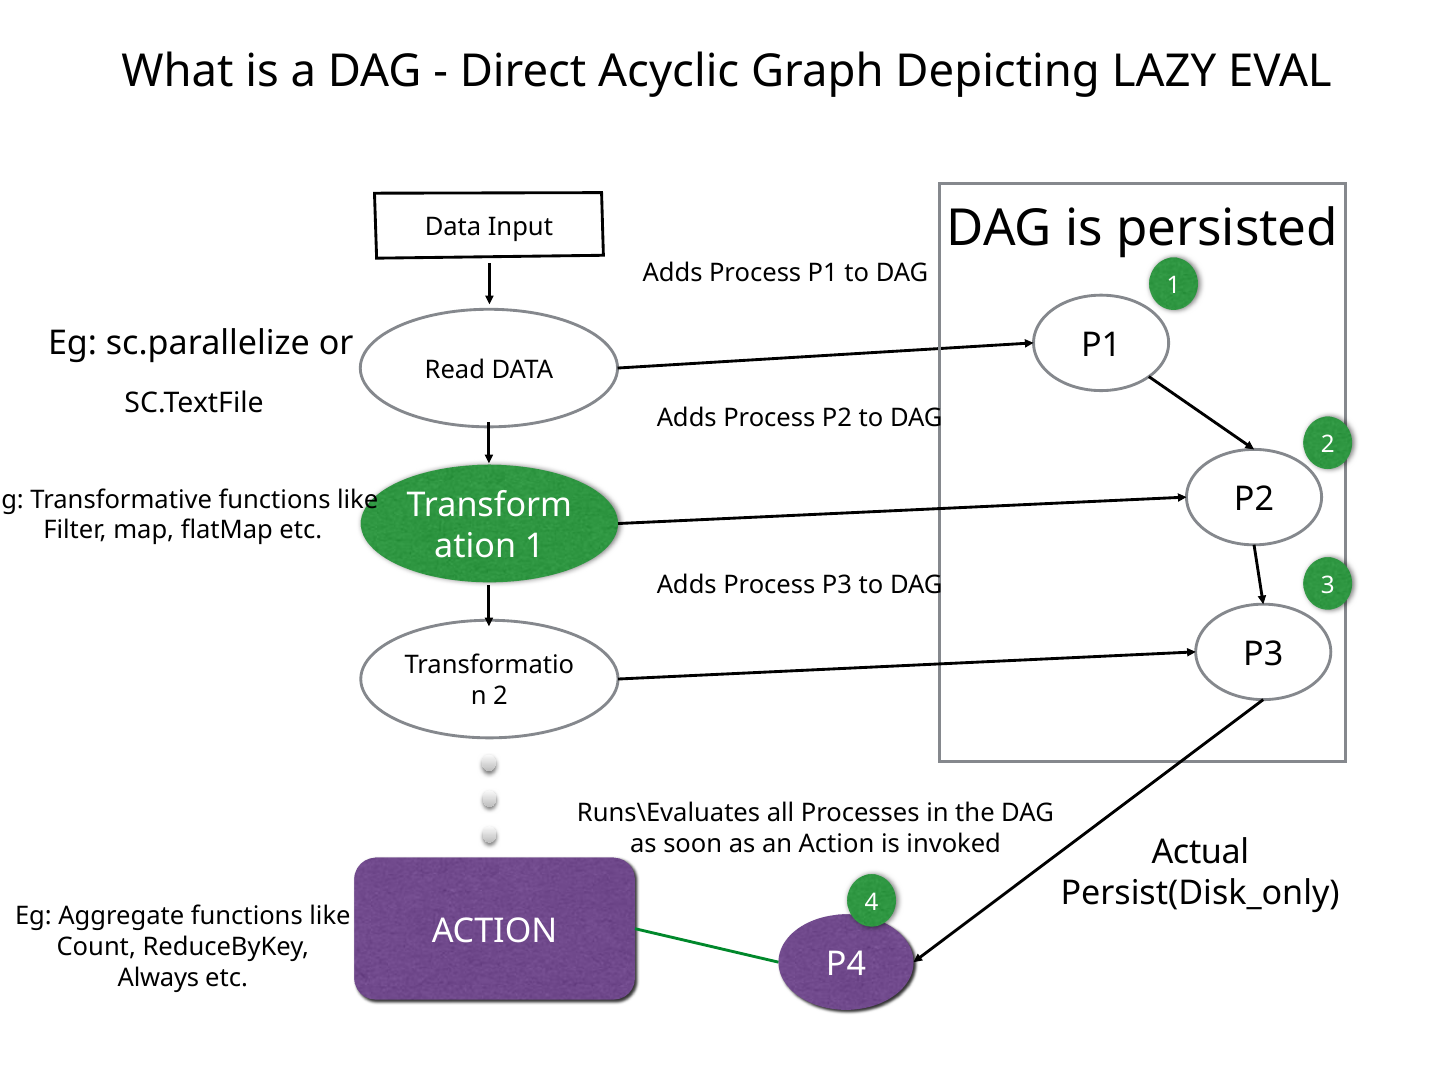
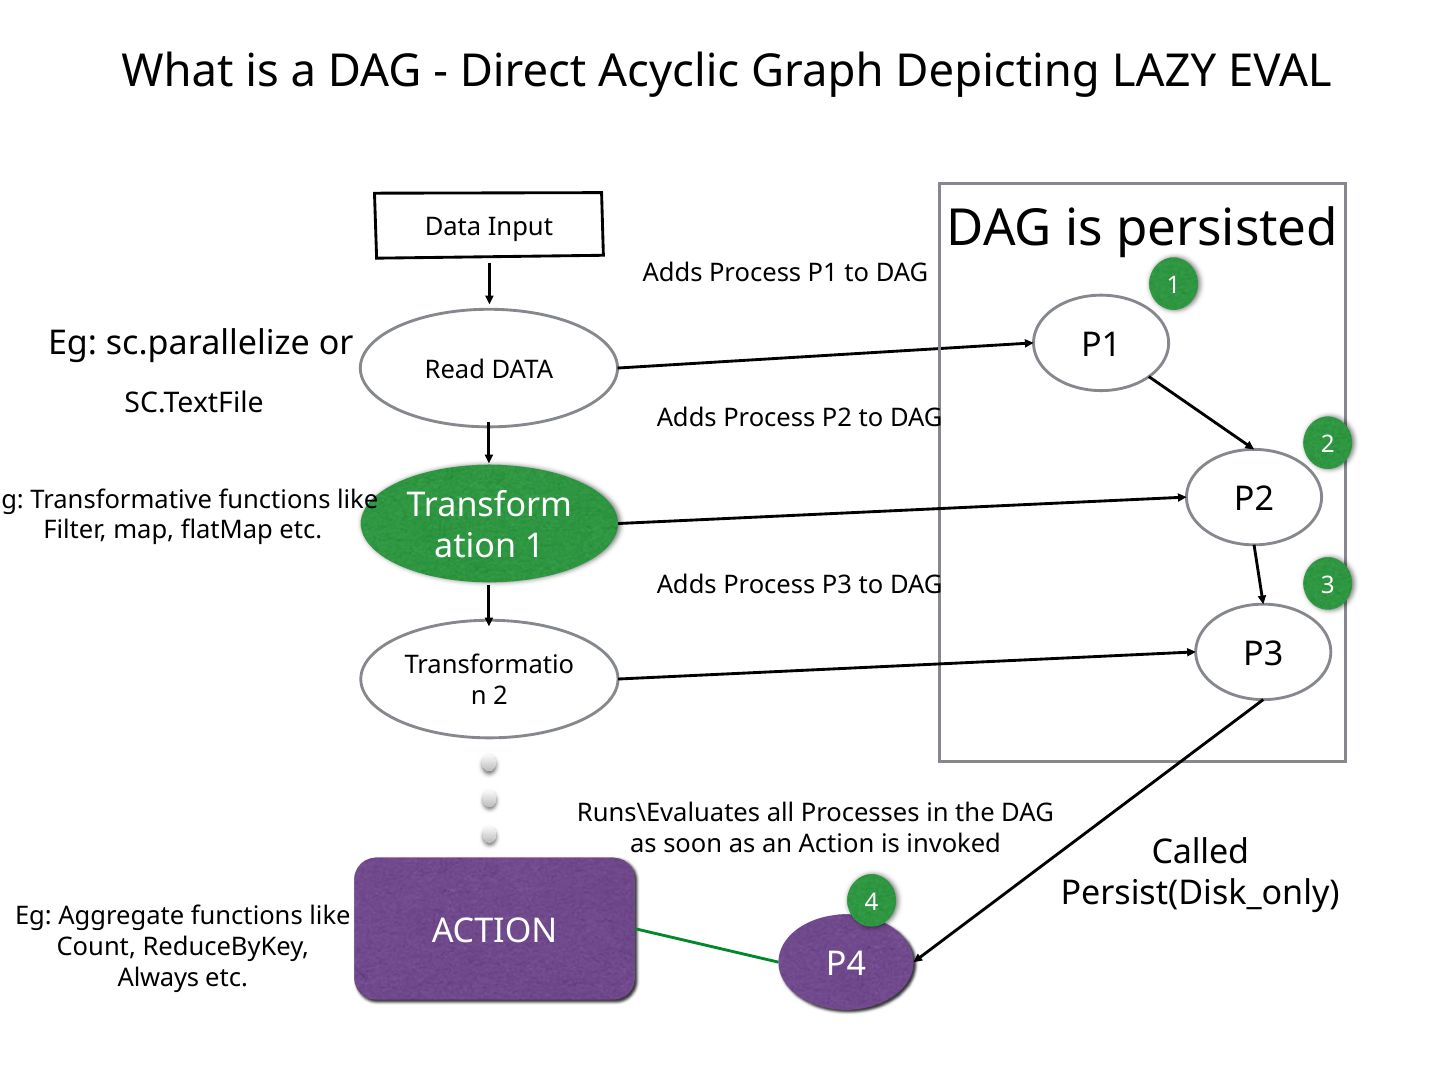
Actual: Actual -> Called
